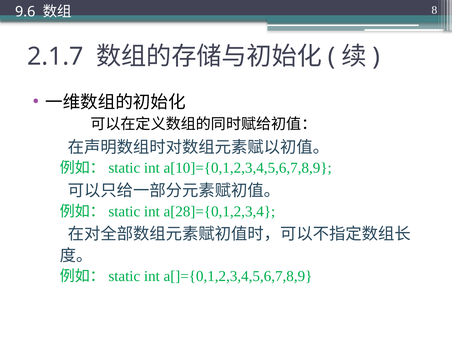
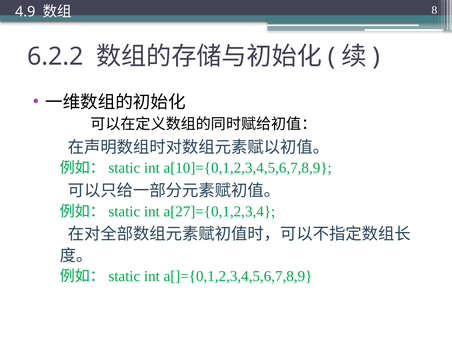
9.6: 9.6 -> 4.9
2.1.7: 2.1.7 -> 6.2.2
a[28]={0,1,2,3,4: a[28]={0,1,2,3,4 -> a[27]={0,1,2,3,4
